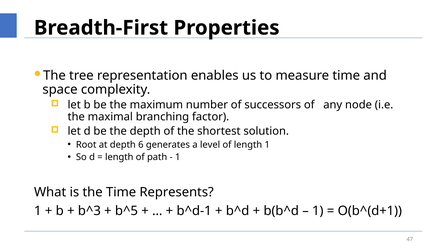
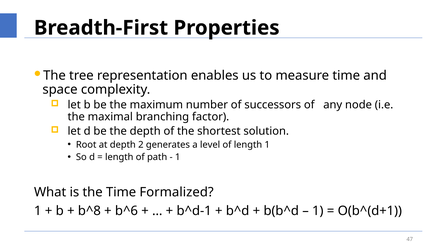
6: 6 -> 2
Represents: Represents -> Formalized
b^3: b^3 -> b^8
b^5: b^5 -> b^6
